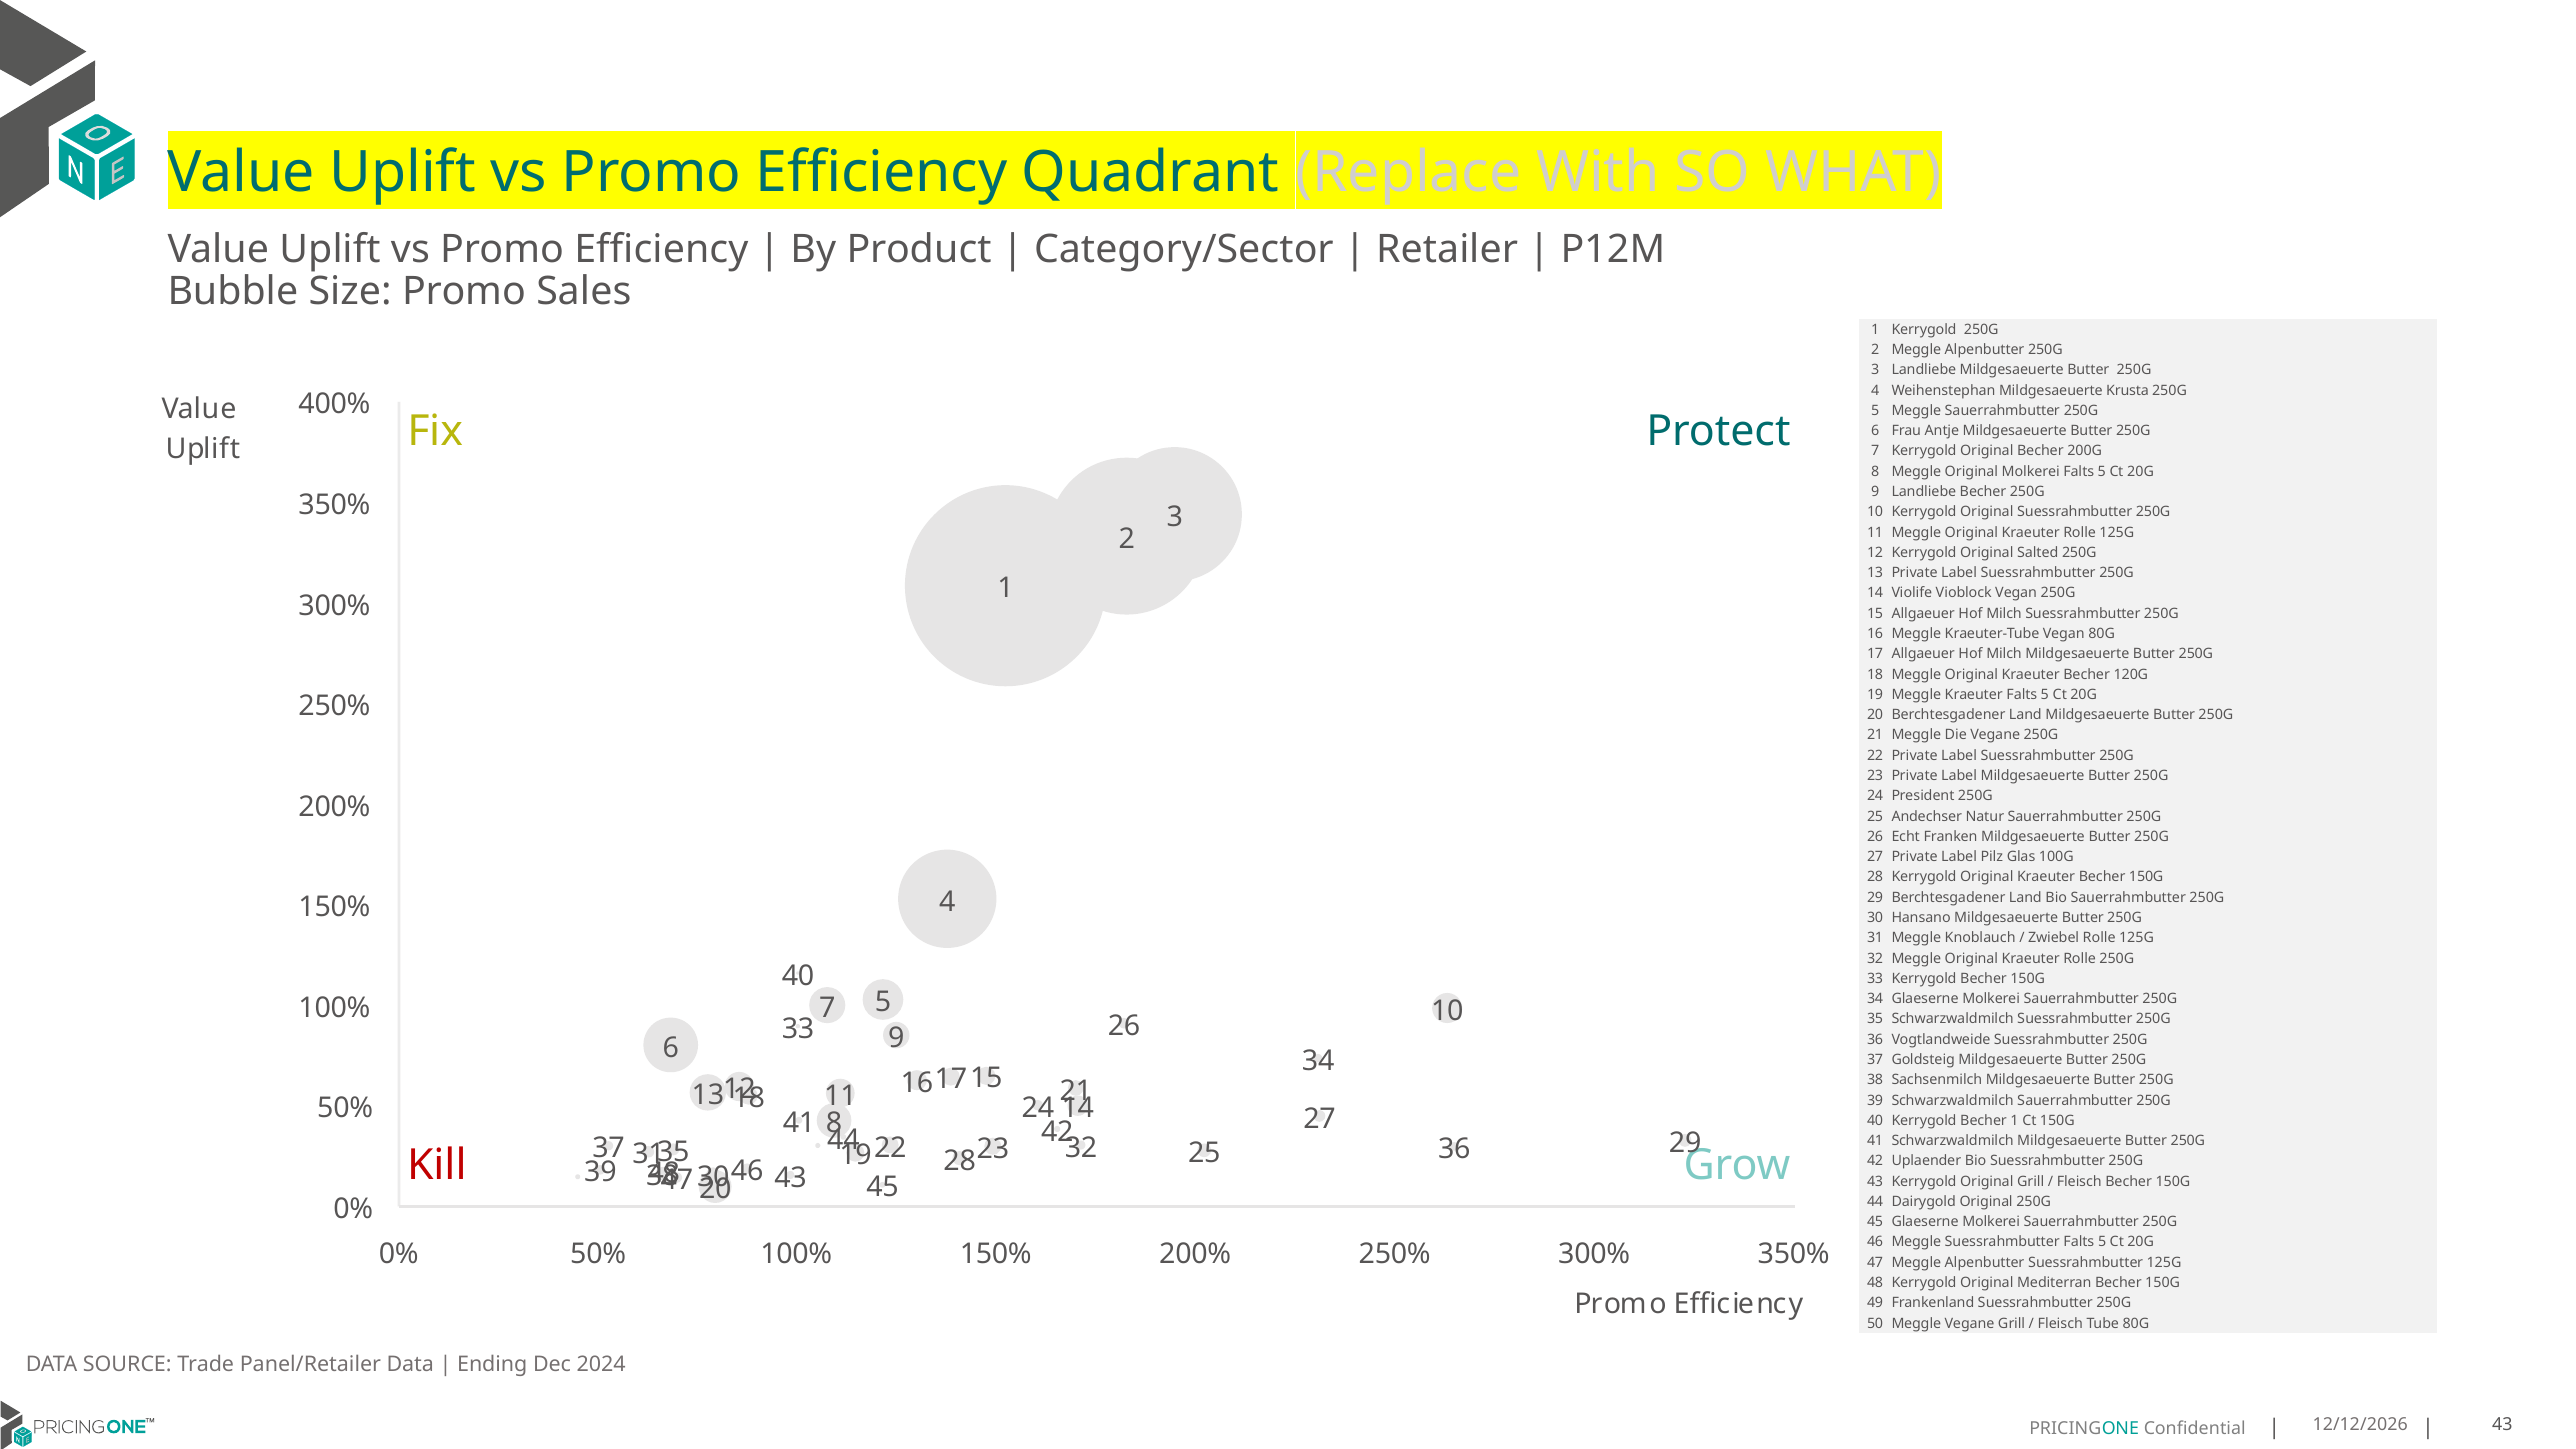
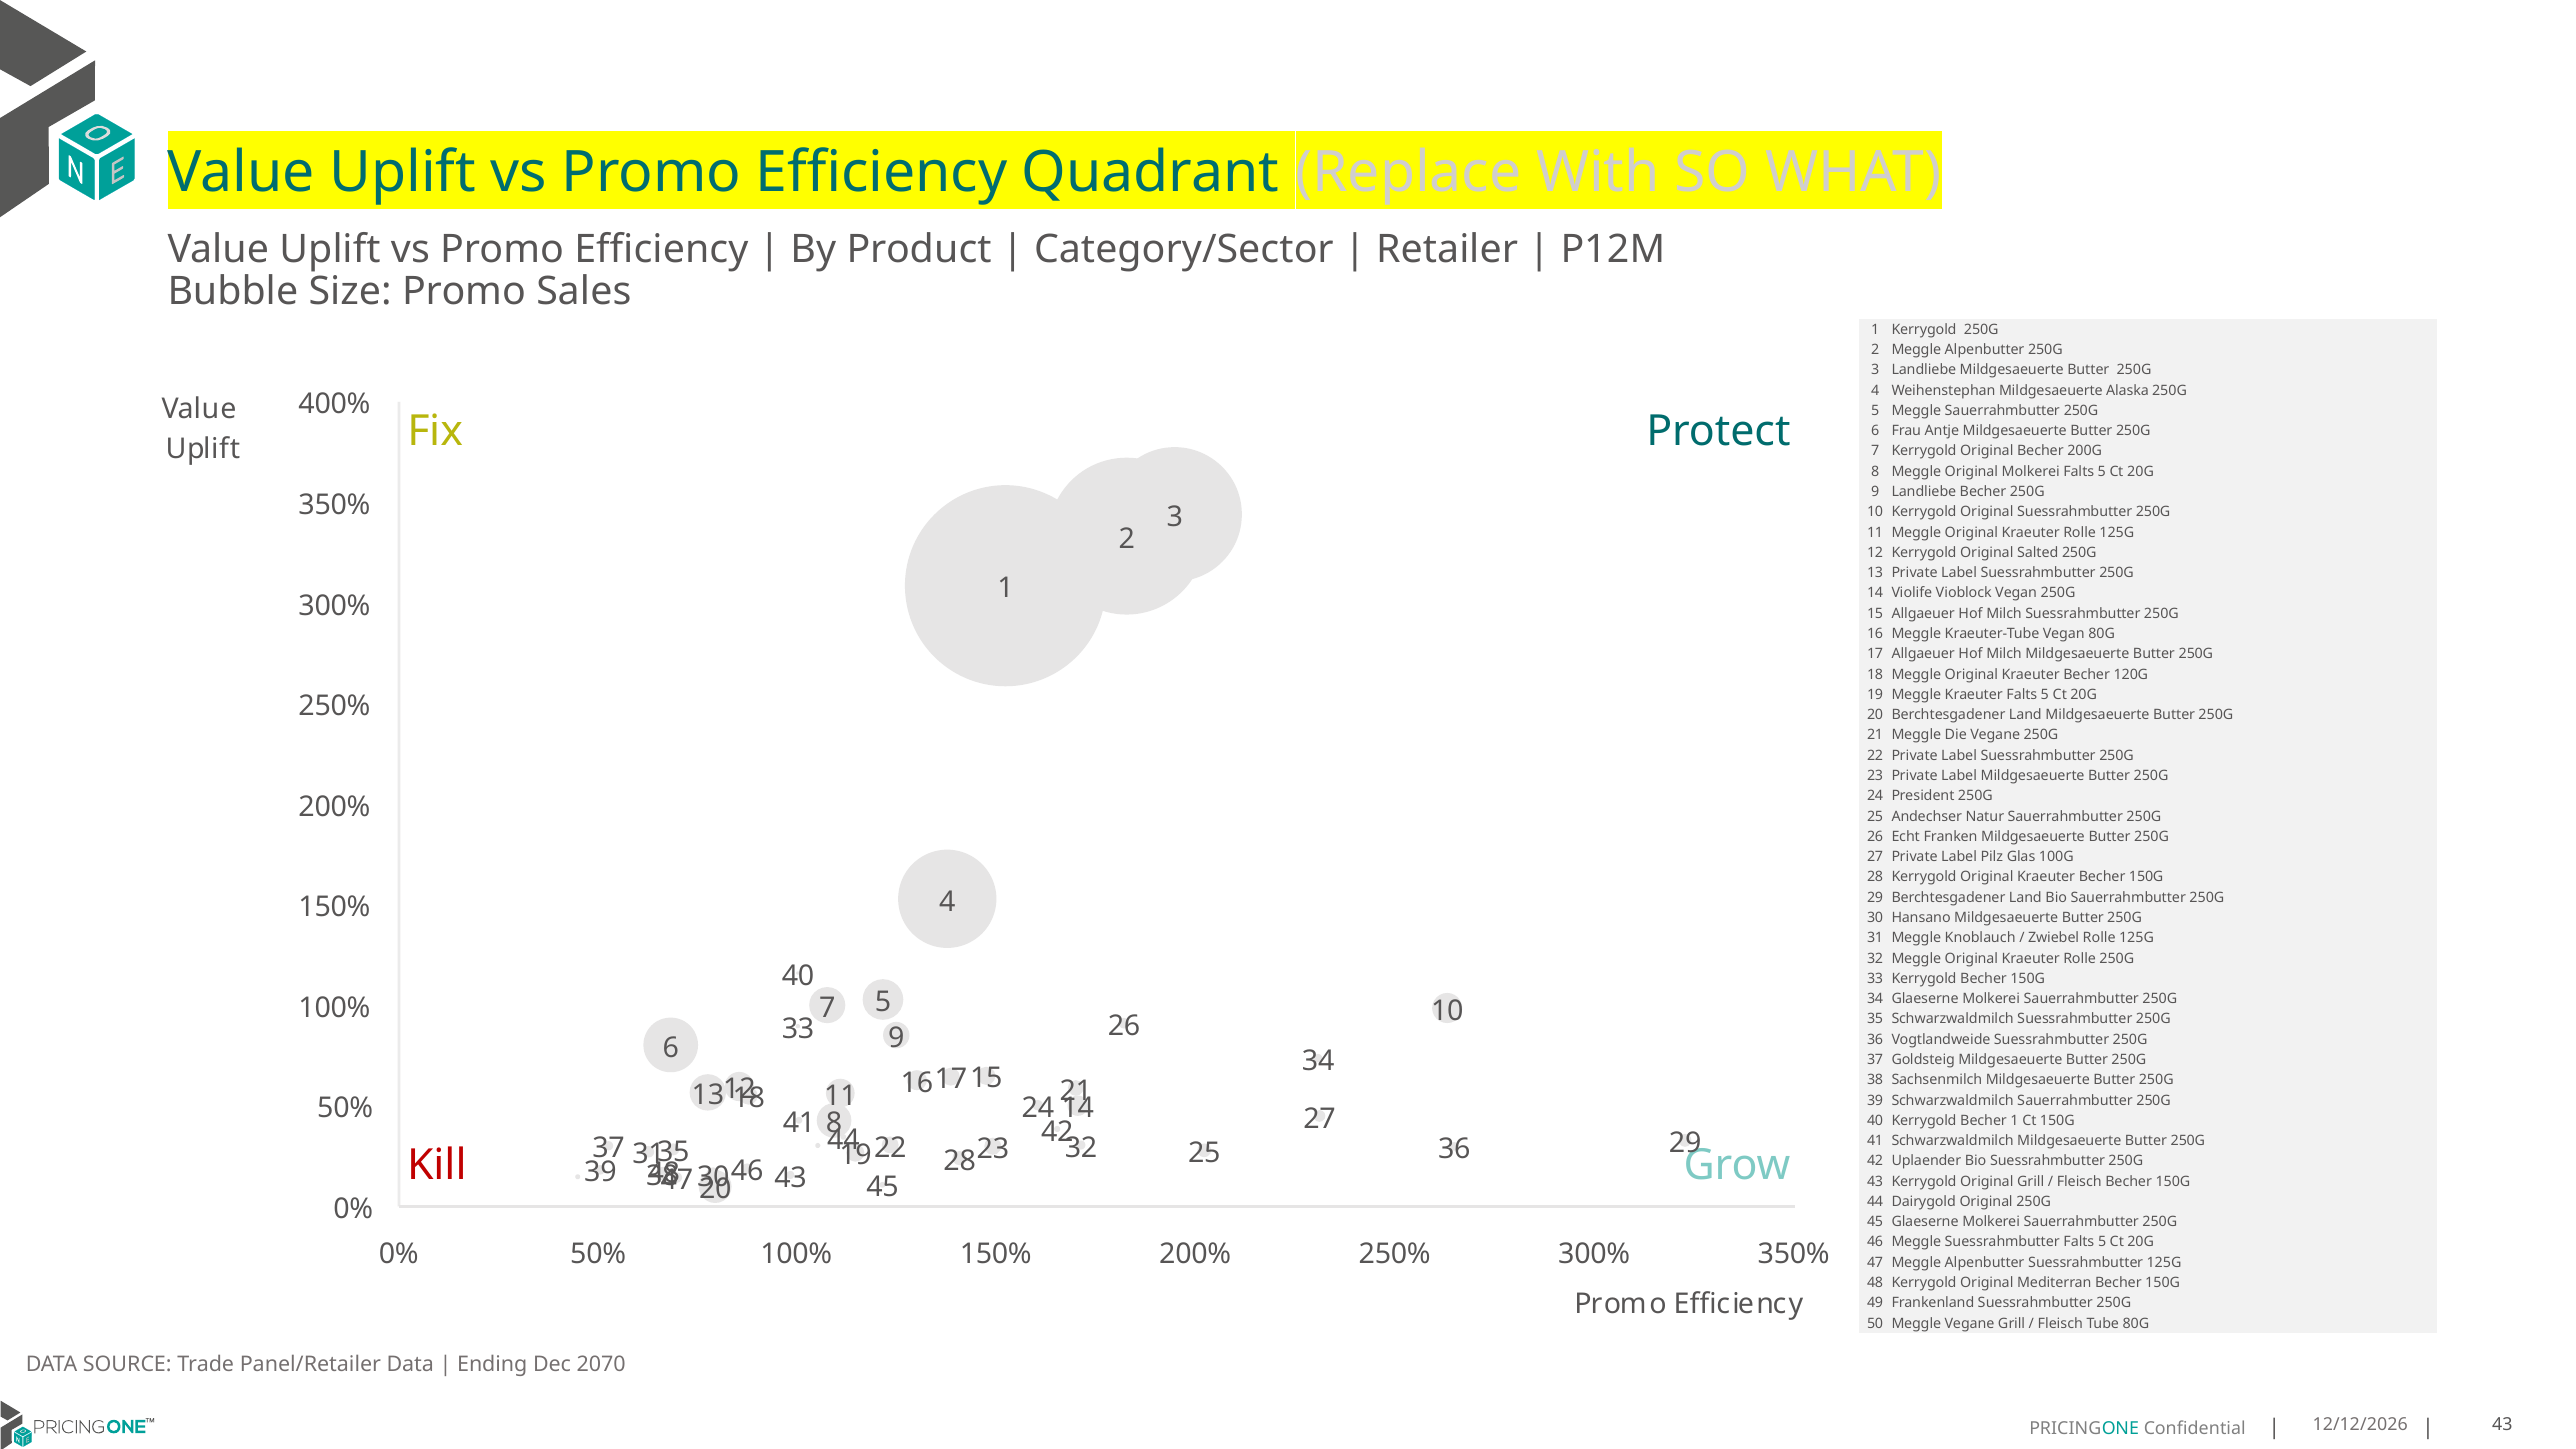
Krusta: Krusta -> Alaska
2024: 2024 -> 2070
